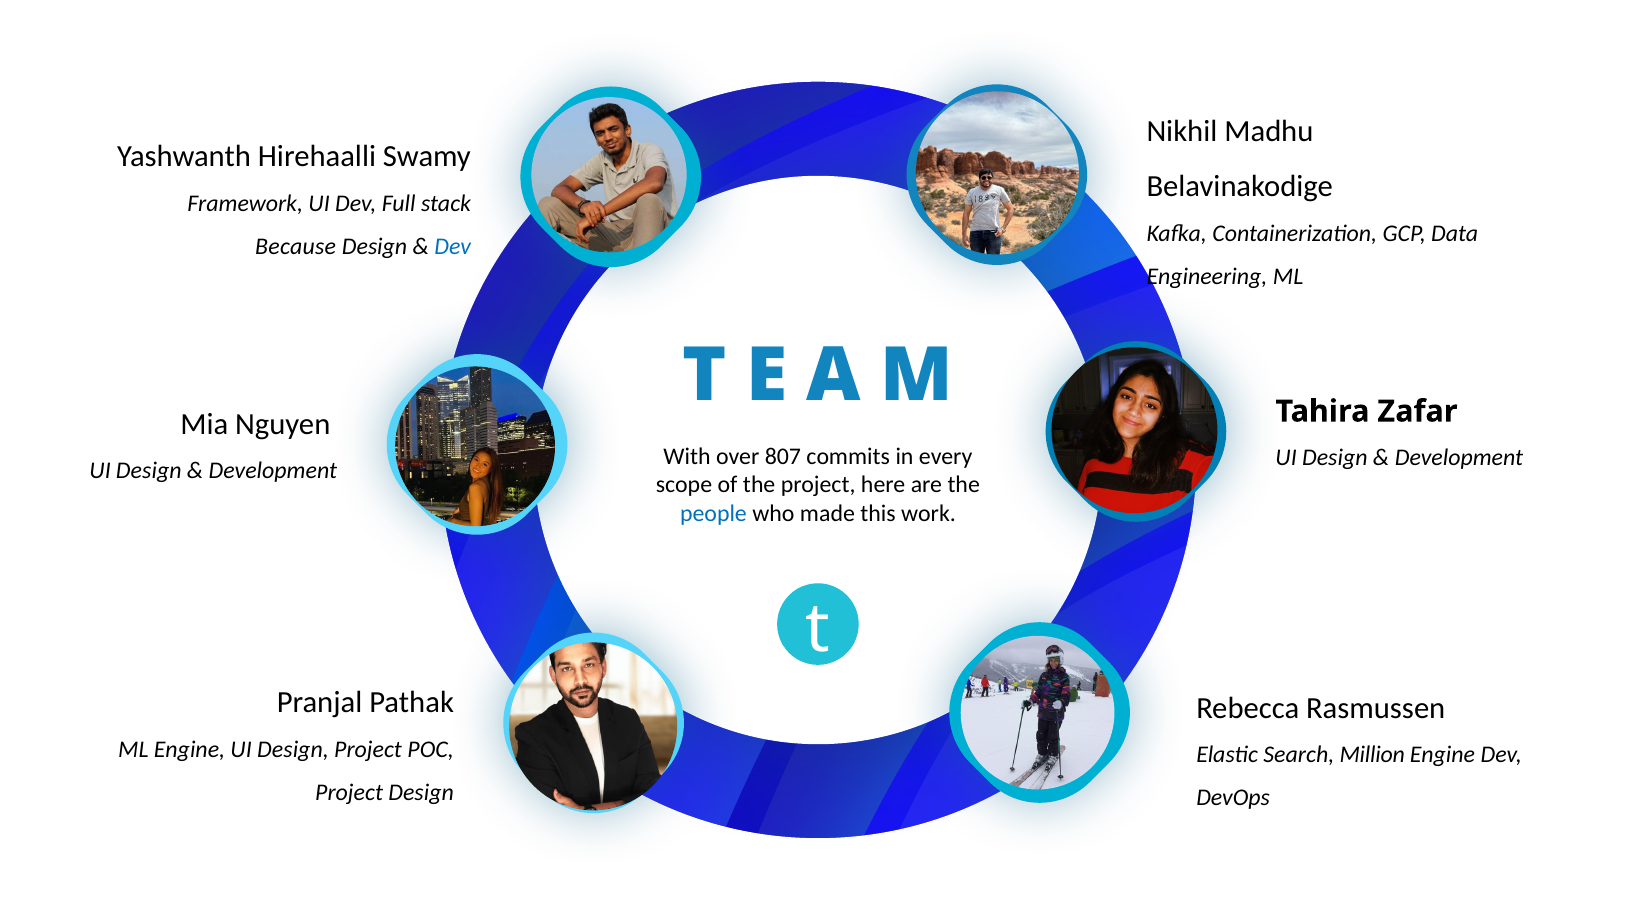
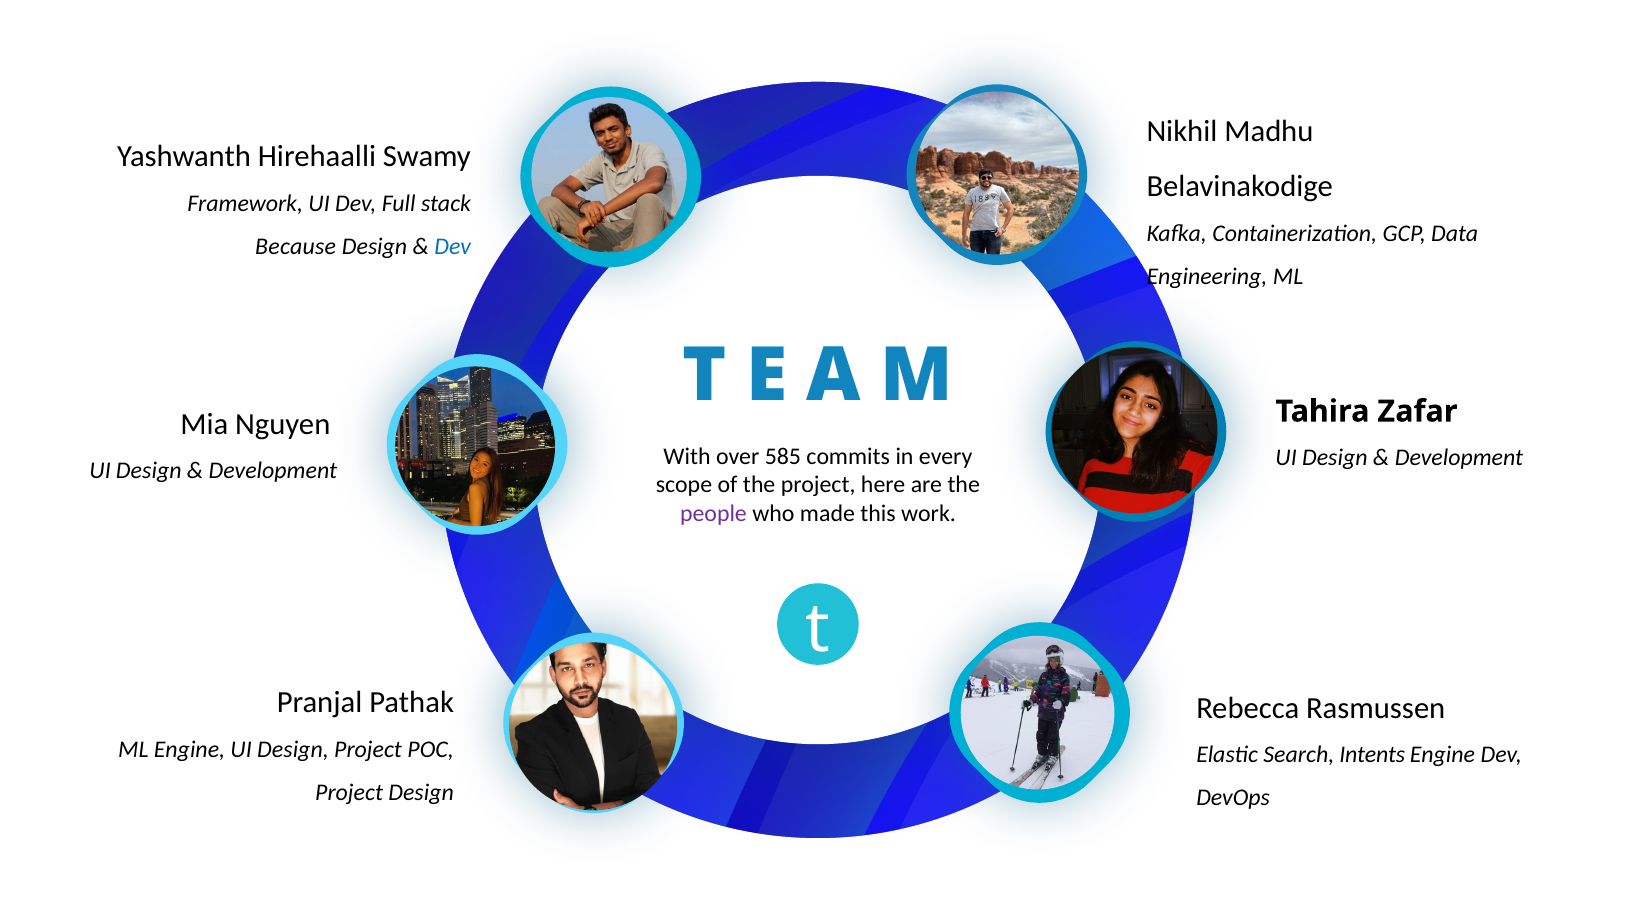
807: 807 -> 585
people colour: blue -> purple
Million: Million -> Intents
